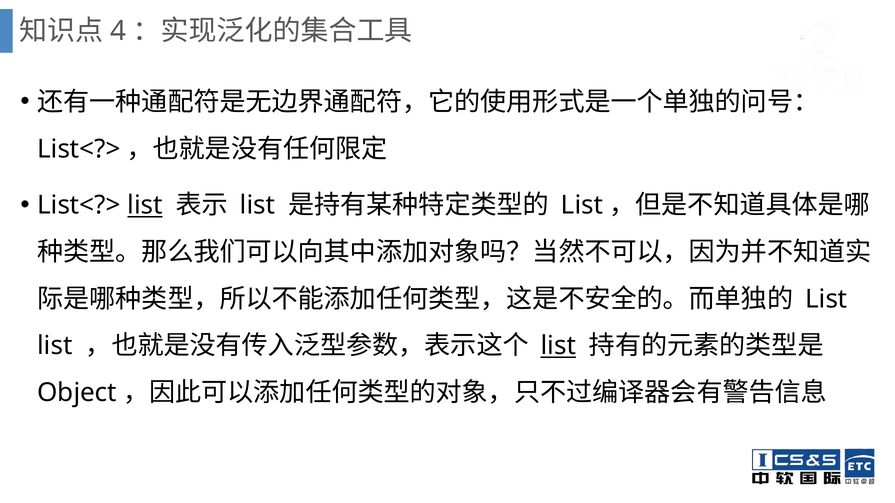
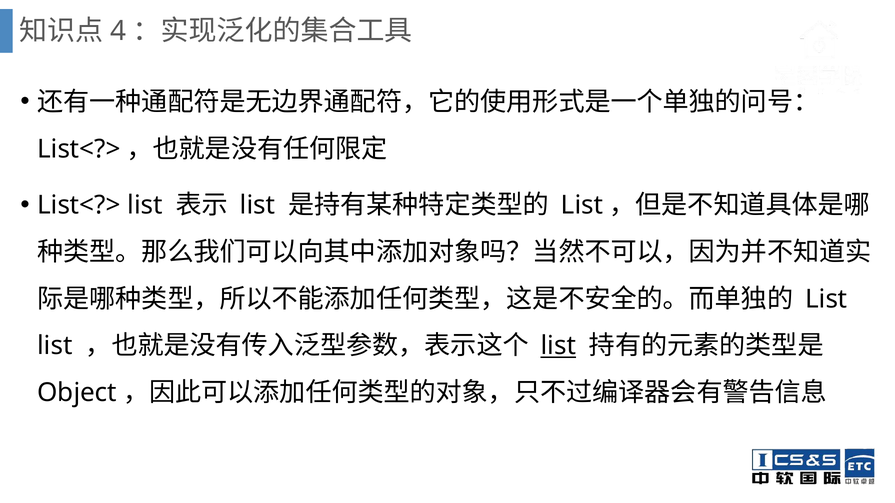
list at (145, 205) underline: present -> none
